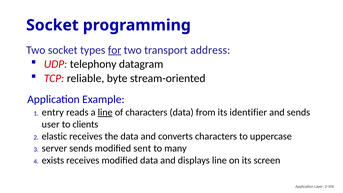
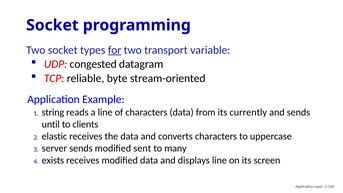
address: address -> variable
telephony: telephony -> congested
entry: entry -> string
line at (105, 112) underline: present -> none
identifier: identifier -> currently
user: user -> until
